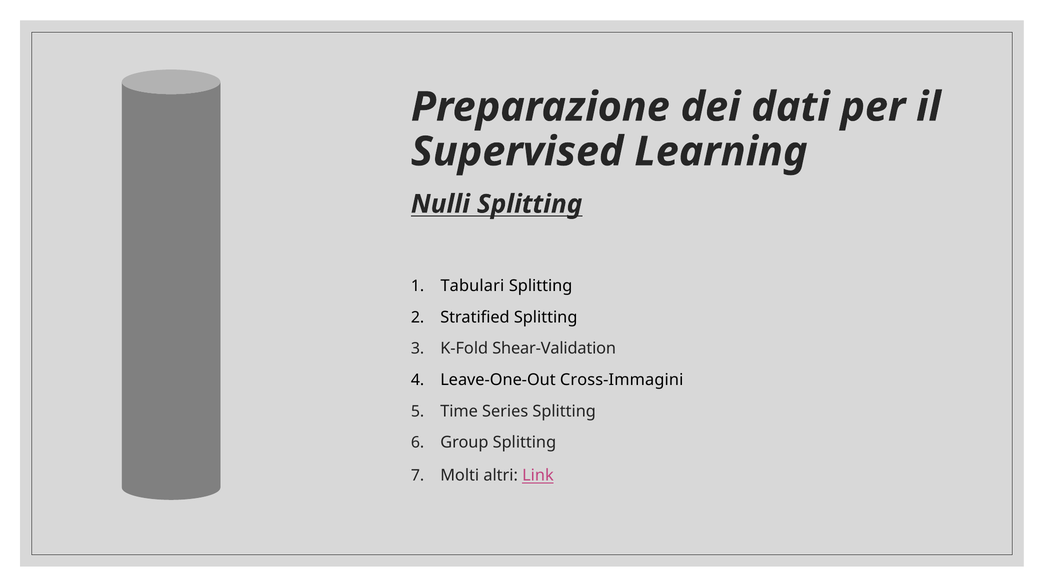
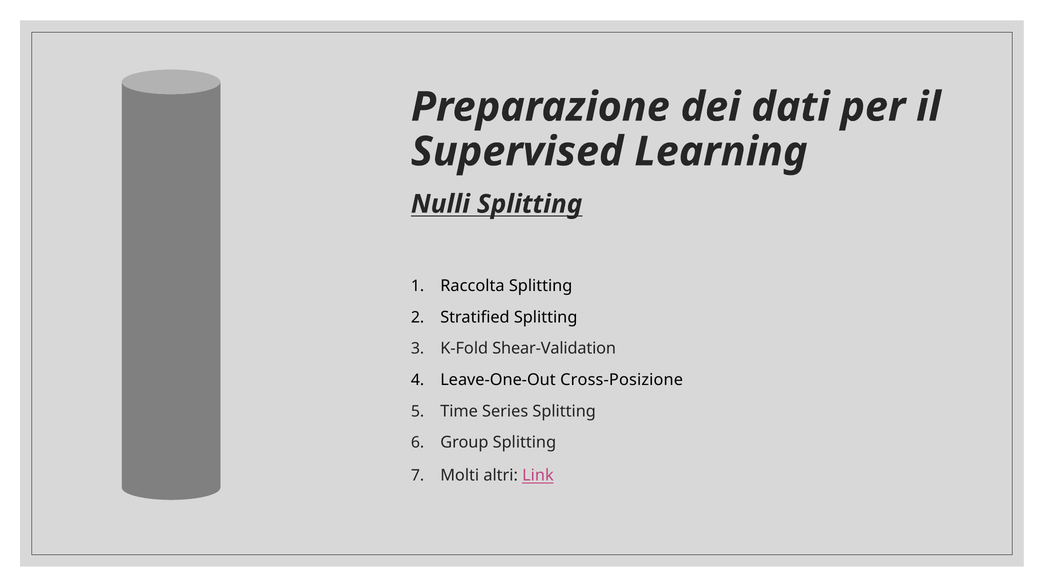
Tabulari: Tabulari -> Raccolta
Cross-Immagini: Cross-Immagini -> Cross-Posizione
